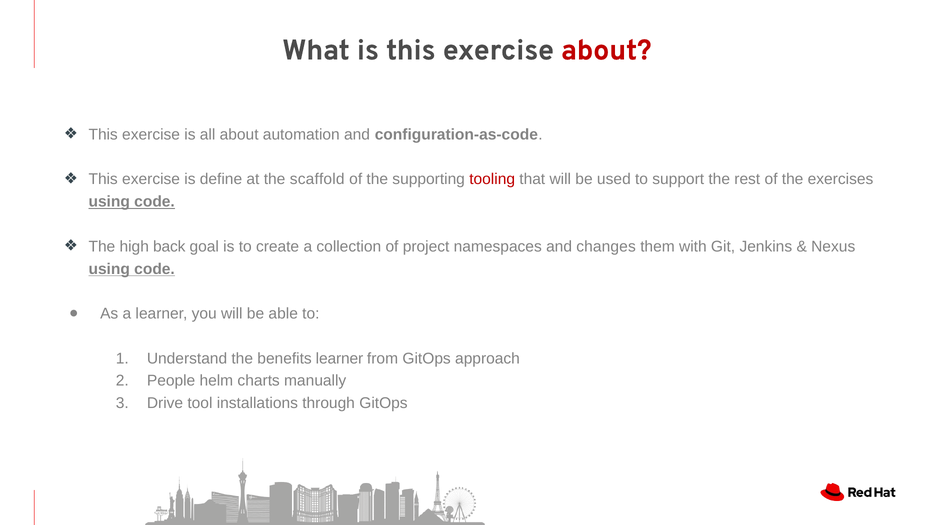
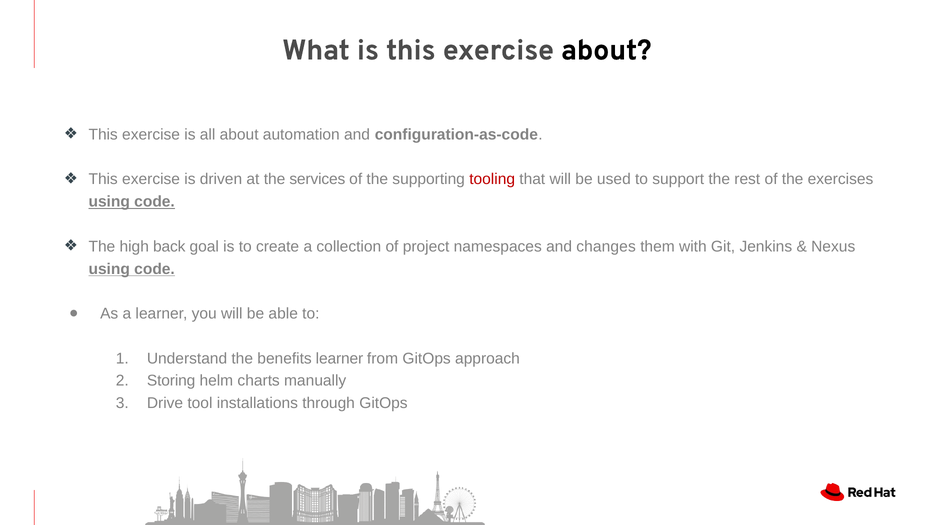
about at (606, 50) colour: red -> black
define: define -> driven
scaffold: scaffold -> services
People: People -> Storing
